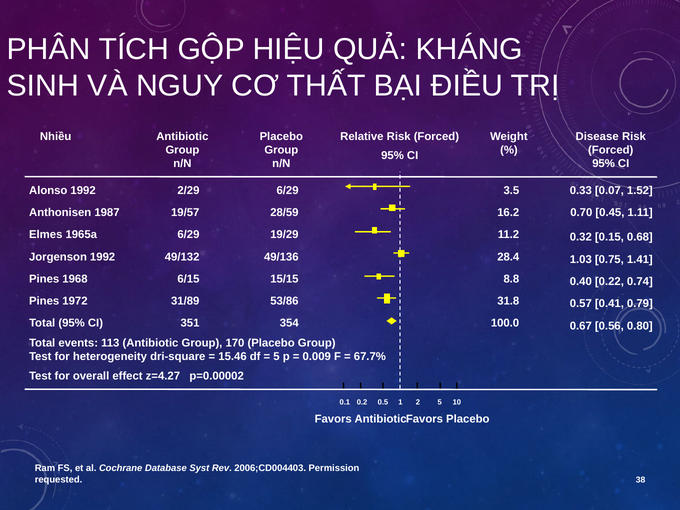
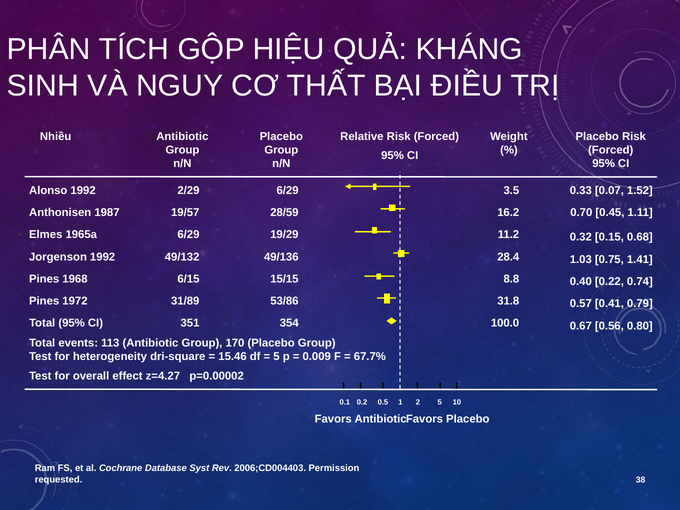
Disease at (597, 136): Disease -> Placebo
